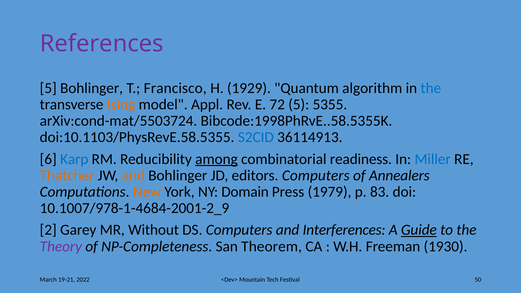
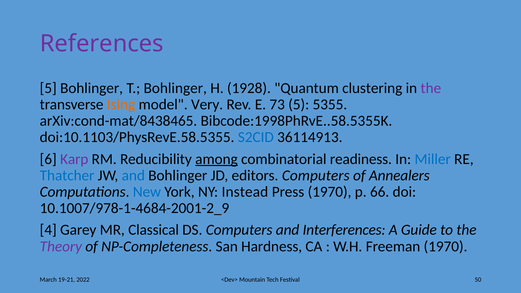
T Francisco: Francisco -> Bohlinger
1929: 1929 -> 1928
algorithm: algorithm -> clustering
the at (431, 88) colour: blue -> purple
Appl: Appl -> Very
72: 72 -> 73
arXiv:cond-mat/5503724: arXiv:cond-mat/5503724 -> arXiv:cond-mat/8438465
Karp colour: blue -> purple
Thatcher colour: orange -> blue
and at (133, 175) colour: orange -> blue
New colour: orange -> blue
Domain: Domain -> Instead
Press 1979: 1979 -> 1970
83: 83 -> 66
2: 2 -> 4
Without: Without -> Classical
Guide underline: present -> none
Theorem: Theorem -> Hardness
Freeman 1930: 1930 -> 1970
